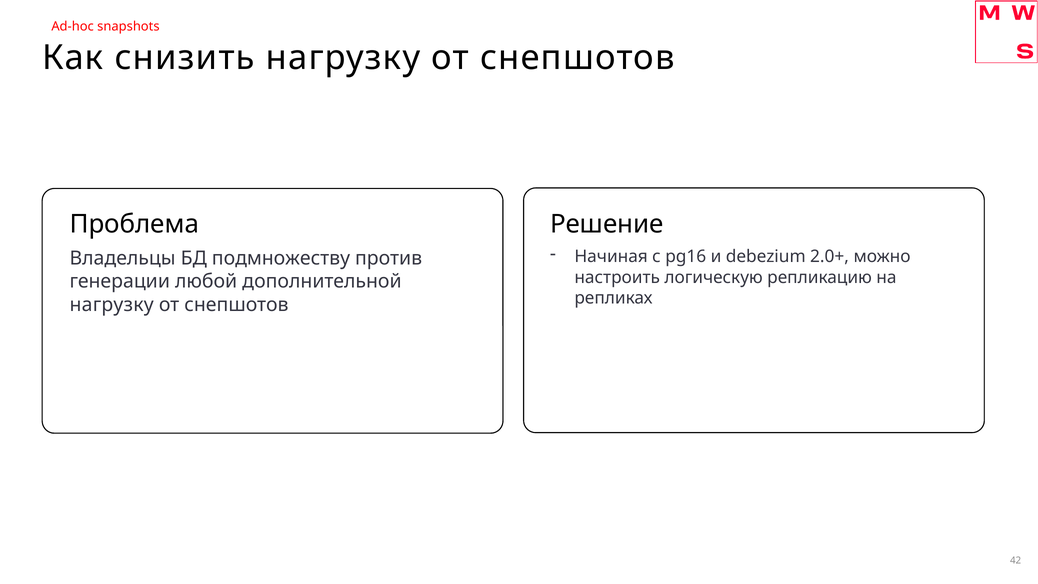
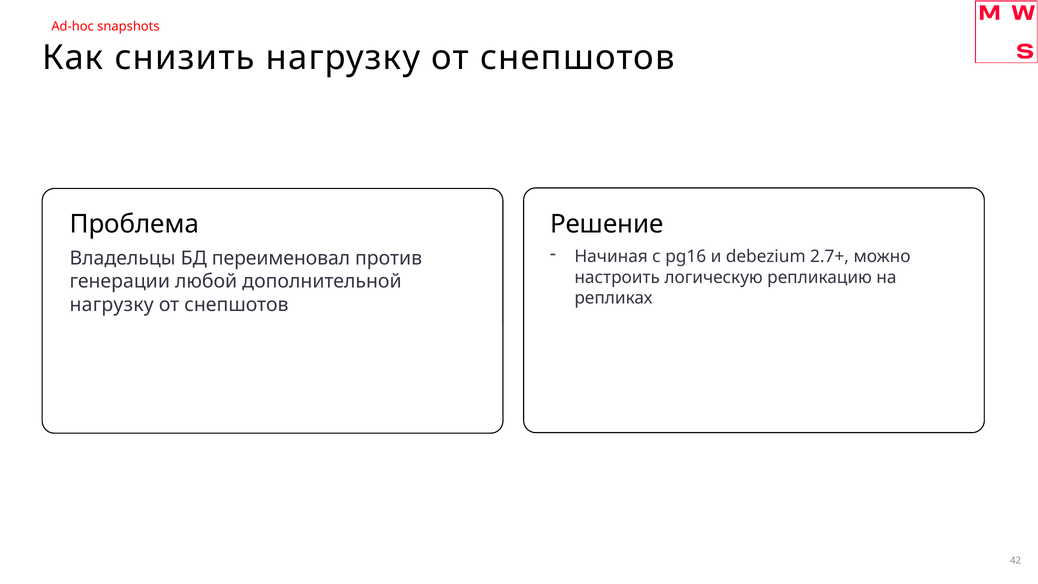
2.0+: 2.0+ -> 2.7+
подмножеству: подмножеству -> переименовал
